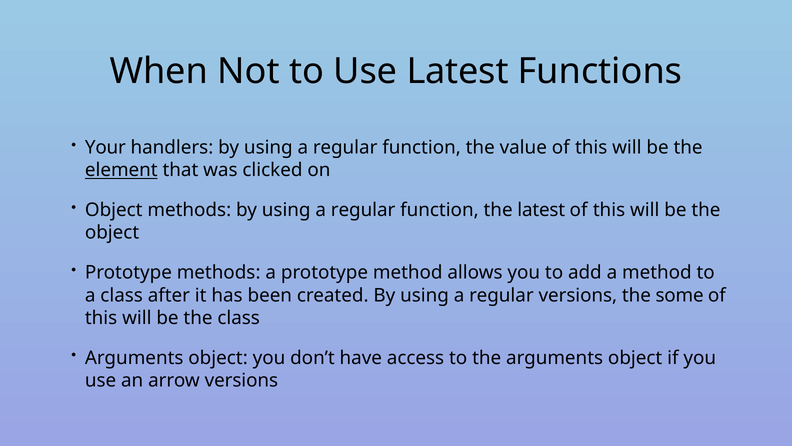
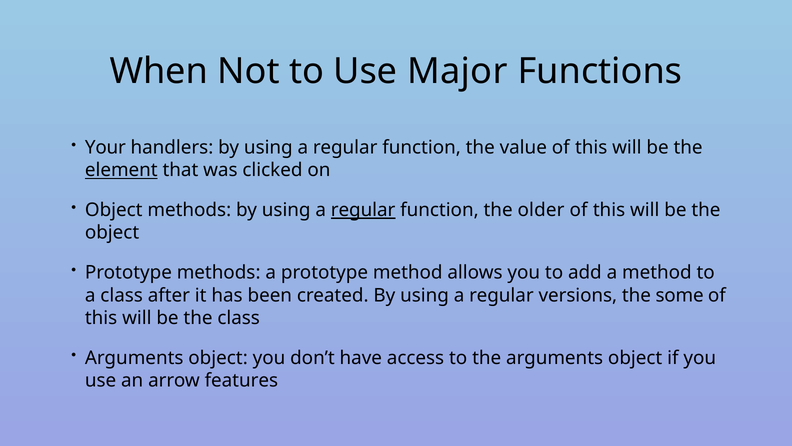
Use Latest: Latest -> Major
regular at (363, 210) underline: none -> present
the latest: latest -> older
arrow versions: versions -> features
